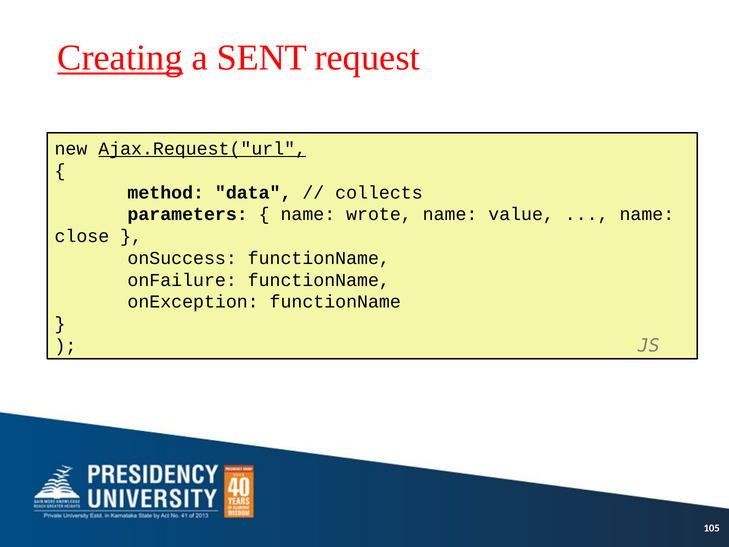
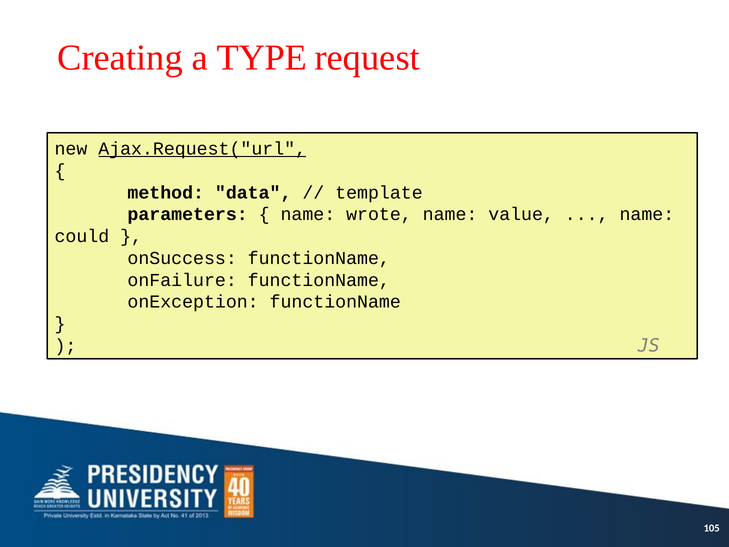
Creating underline: present -> none
SENT: SENT -> TYPE
collects: collects -> template
close: close -> could
